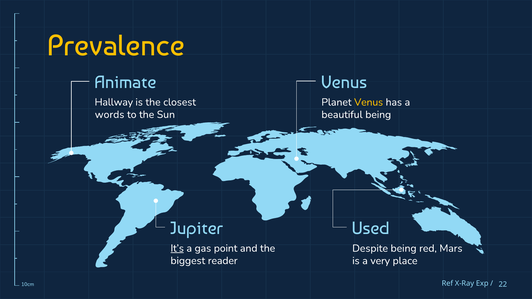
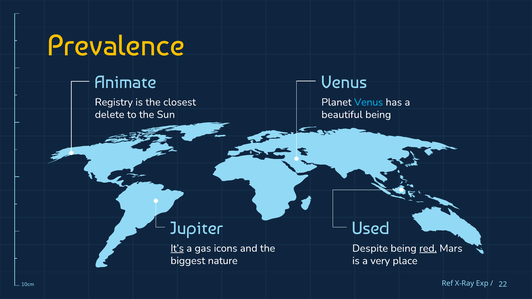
Hallway: Hallway -> Registry
Venus at (369, 102) colour: yellow -> light blue
words: words -> delete
point: point -> icons
red underline: none -> present
reader: reader -> nature
